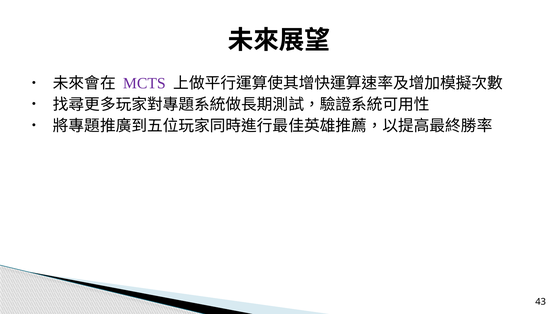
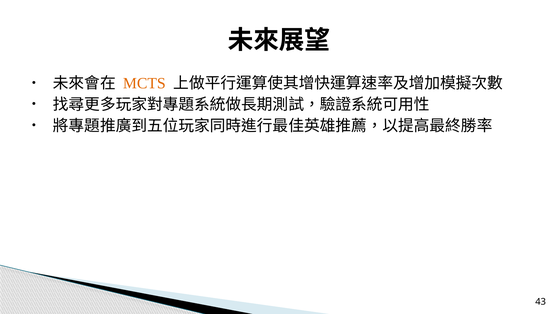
MCTS colour: purple -> orange
